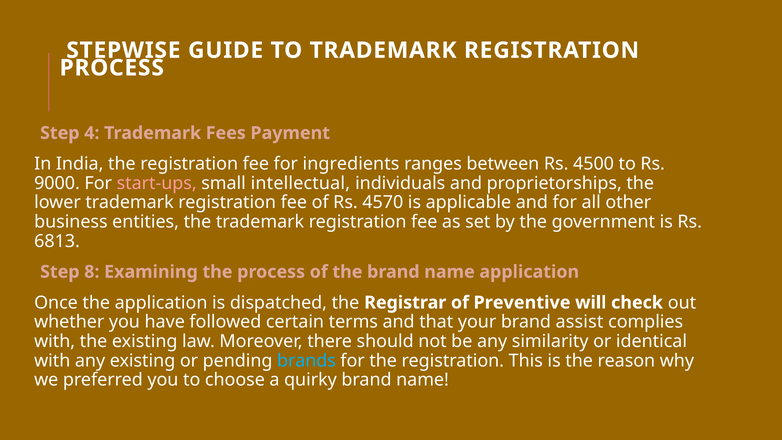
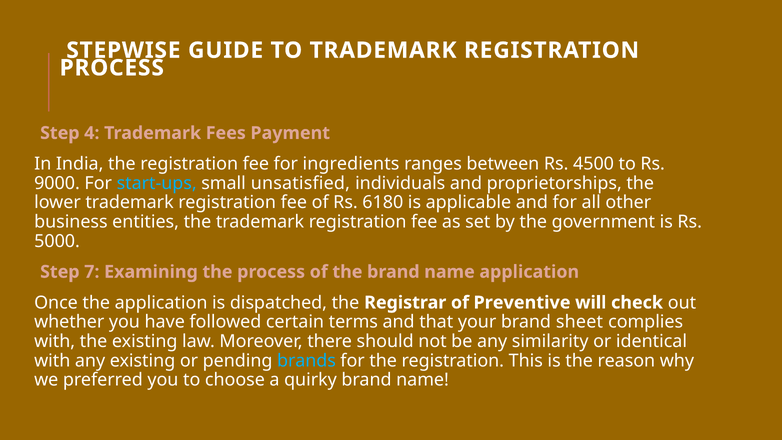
start-ups colour: pink -> light blue
intellectual: intellectual -> unsatisfied
4570: 4570 -> 6180
6813: 6813 -> 5000
8: 8 -> 7
assist: assist -> sheet
